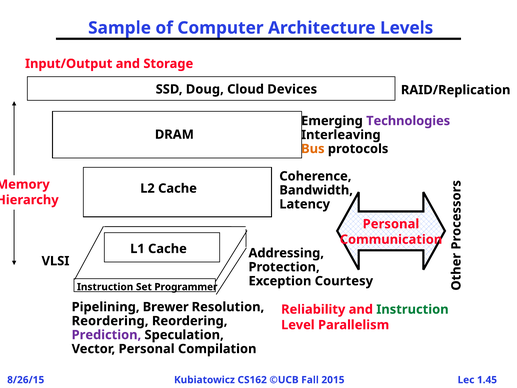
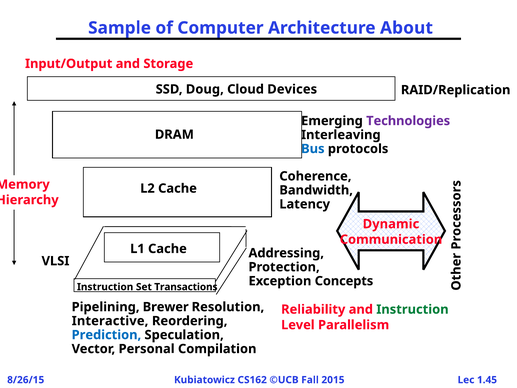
Levels: Levels -> About
Bus colour: orange -> blue
Personal at (391, 224): Personal -> Dynamic
Courtesy: Courtesy -> Concepts
Programmer: Programmer -> Transactions
Reordering at (110, 321): Reordering -> Interactive
Prediction colour: purple -> blue
